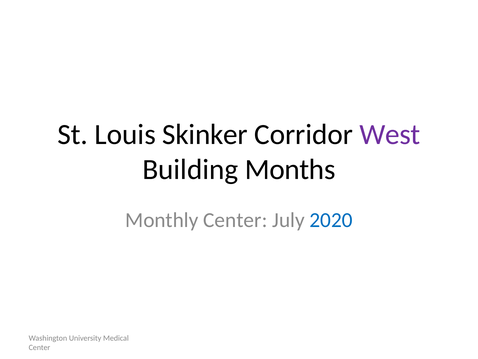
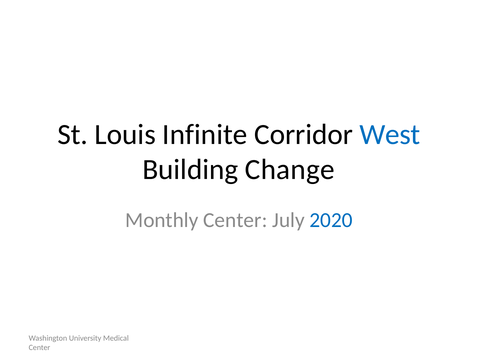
Skinker: Skinker -> Infinite
West colour: purple -> blue
Months: Months -> Change
